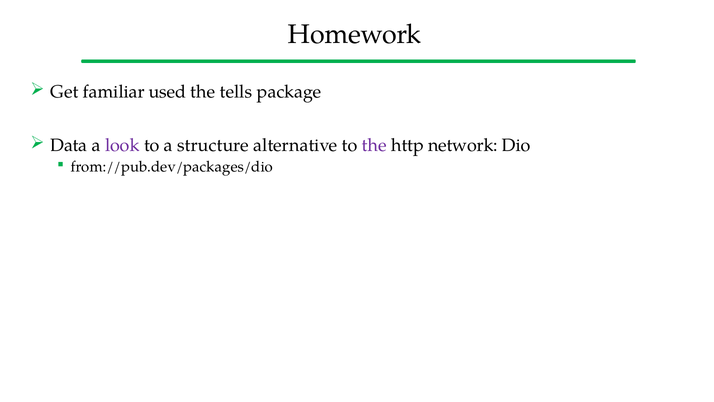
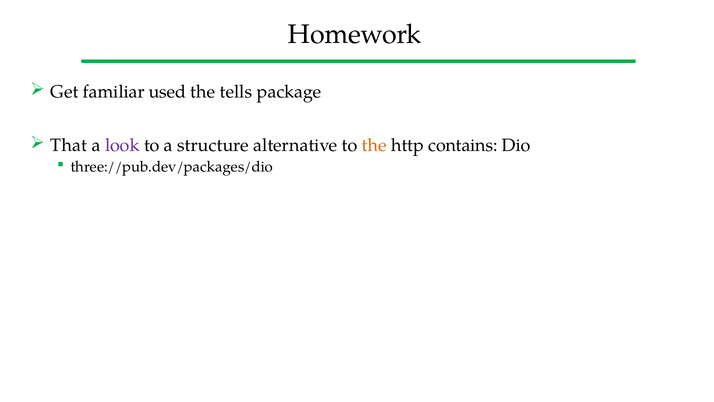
Data: Data -> That
the at (374, 145) colour: purple -> orange
network: network -> contains
from://pub.dev/packages/dio: from://pub.dev/packages/dio -> three://pub.dev/packages/dio
